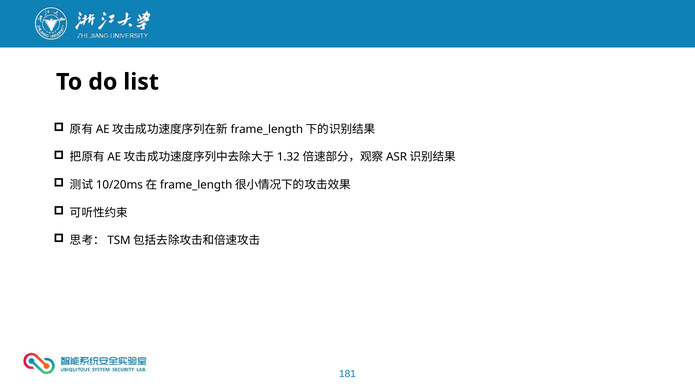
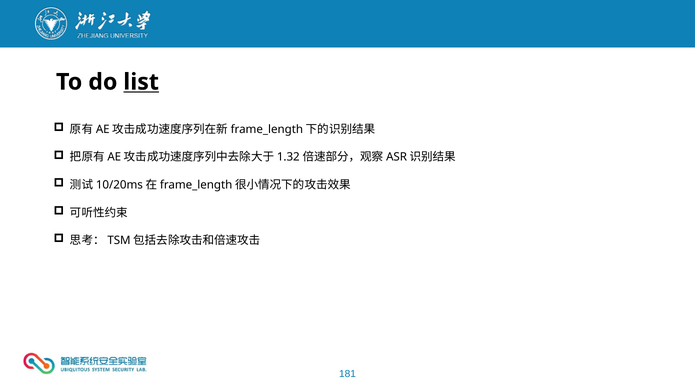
list underline: none -> present
